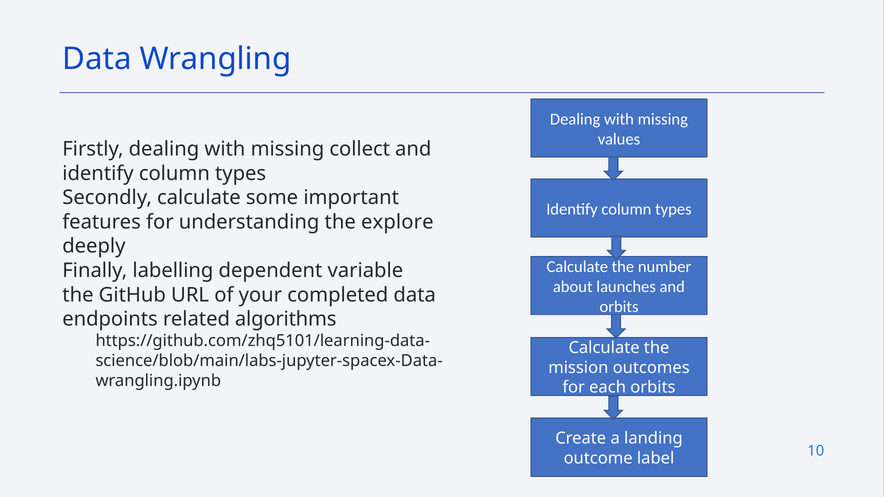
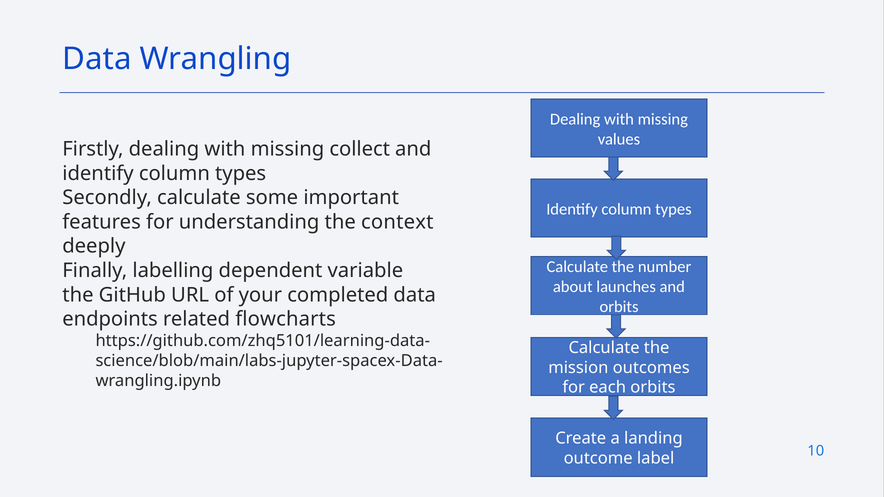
explore: explore -> context
algorithms: algorithms -> flowcharts
